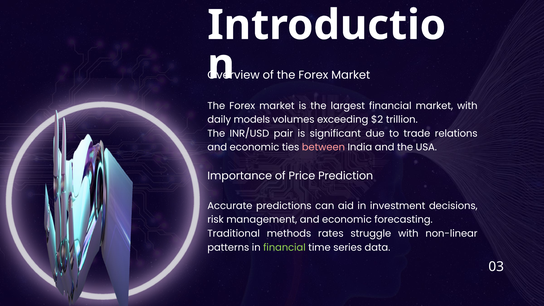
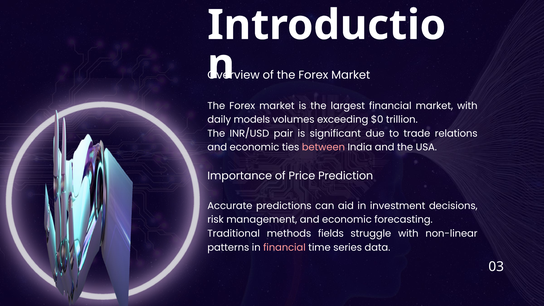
$2: $2 -> $0
rates: rates -> fields
financial at (284, 247) colour: light green -> pink
